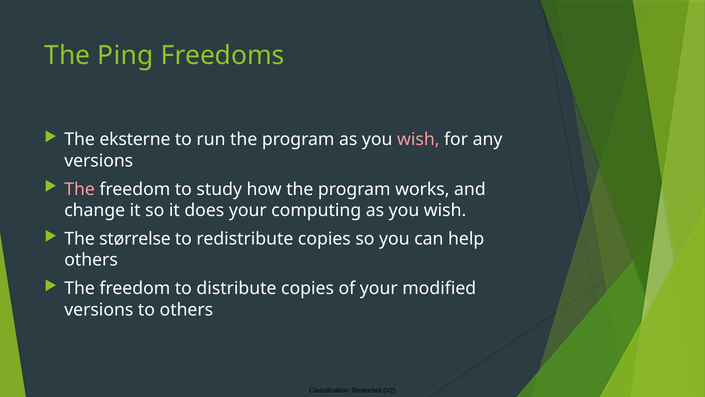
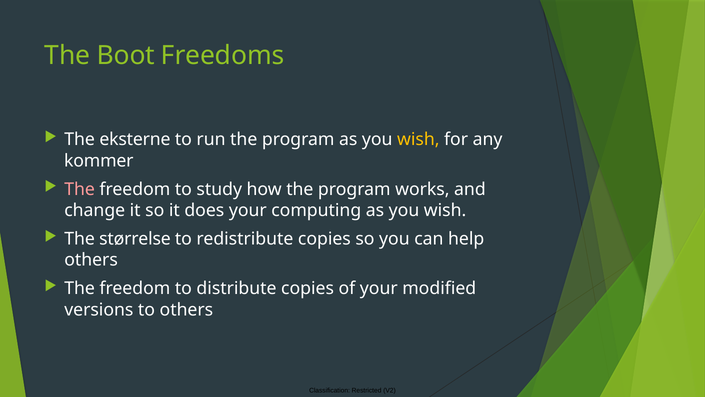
Ping: Ping -> Boot
wish at (418, 139) colour: pink -> yellow
versions at (99, 161): versions -> kommer
